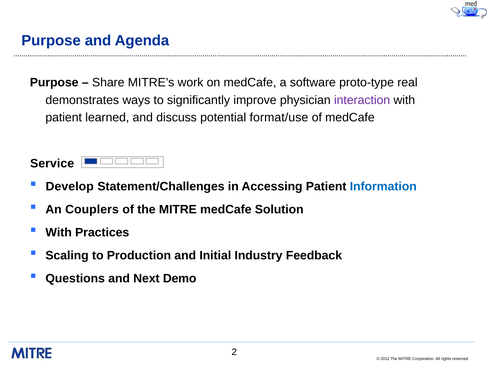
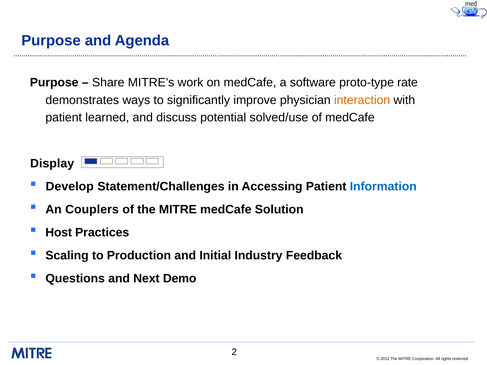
real: real -> rate
interaction colour: purple -> orange
format/use: format/use -> solved/use
Service: Service -> Display
With at (59, 233): With -> Host
